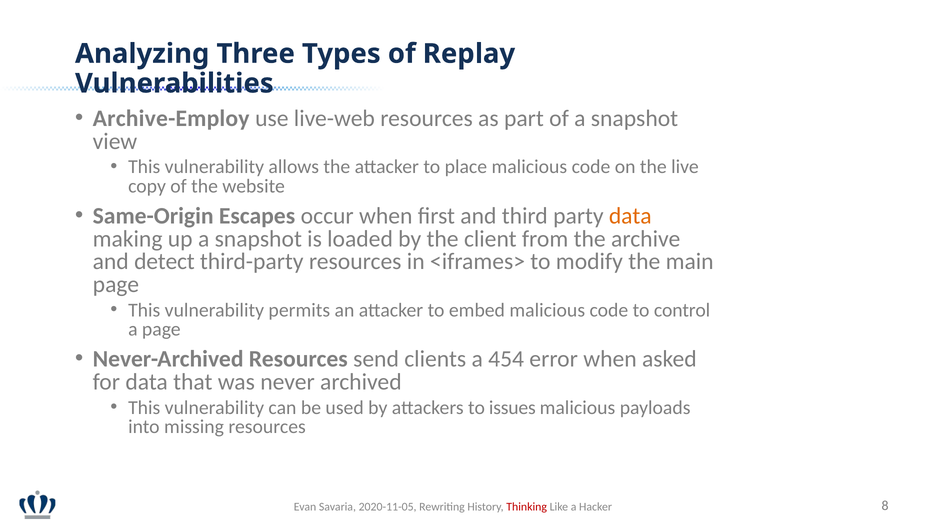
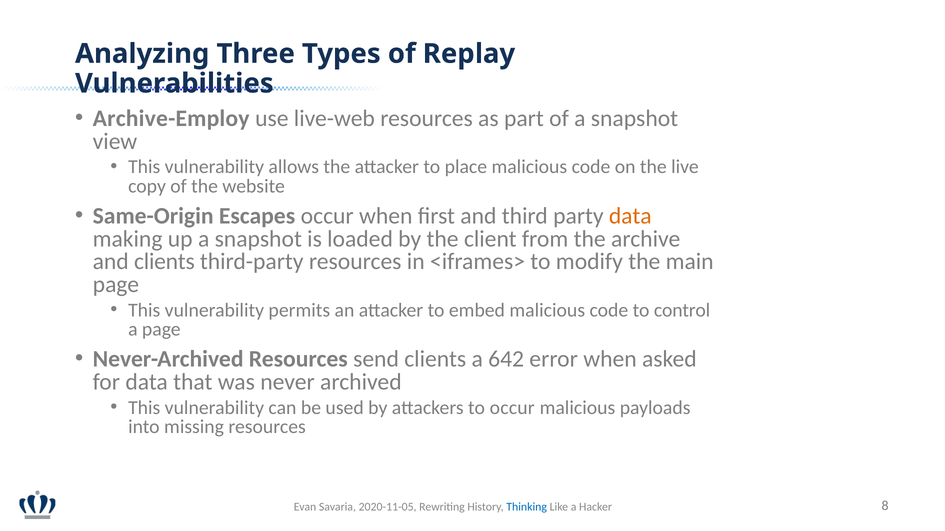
and detect: detect -> clients
454: 454 -> 642
to issues: issues -> occur
Thinking colour: red -> blue
